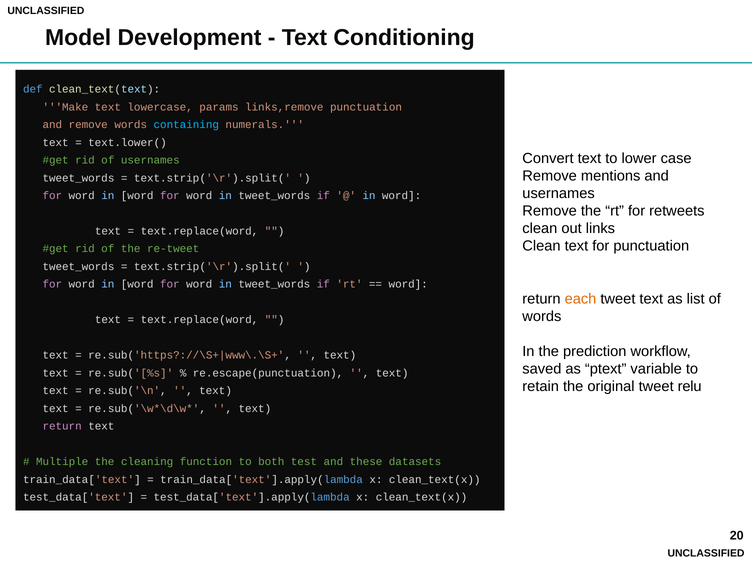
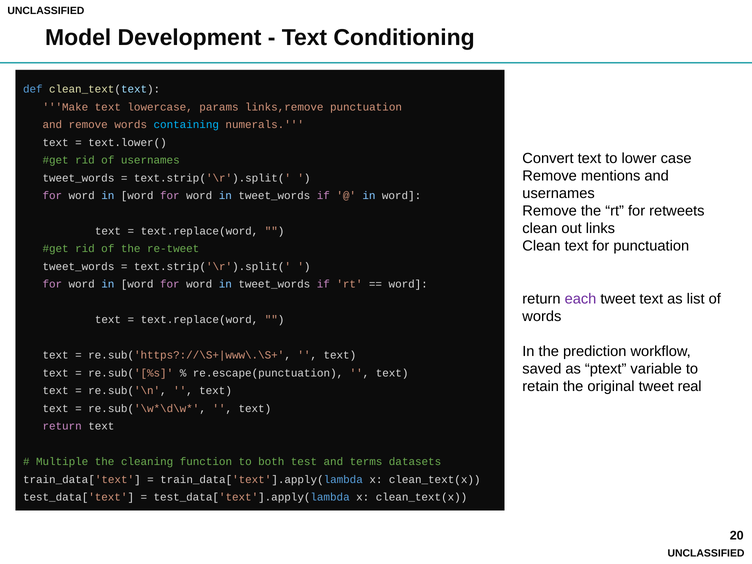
each colour: orange -> purple
relu: relu -> real
these: these -> terms
